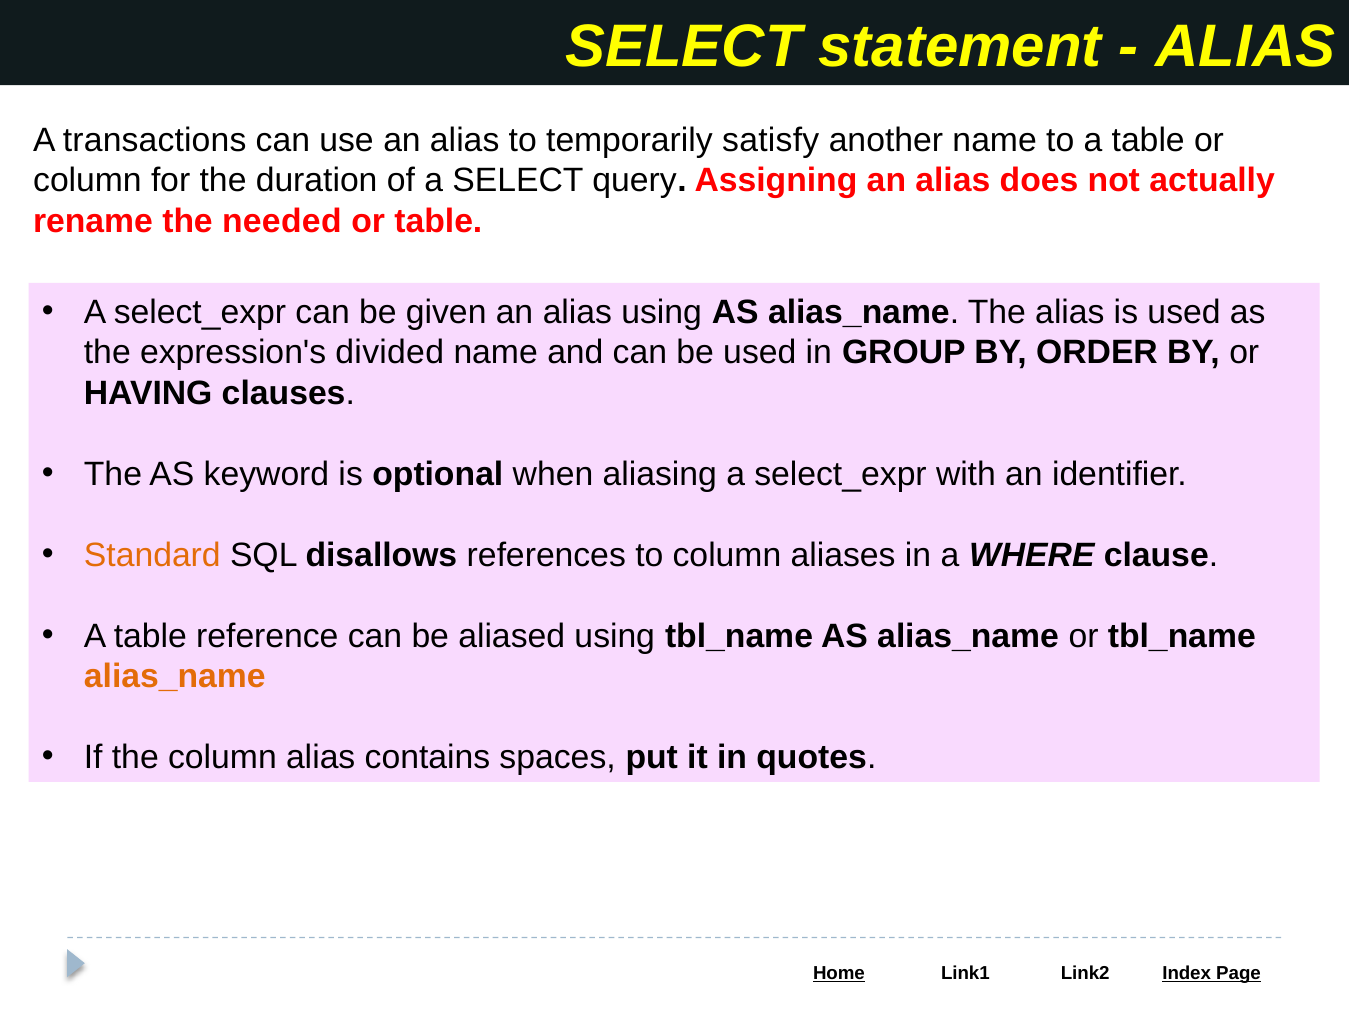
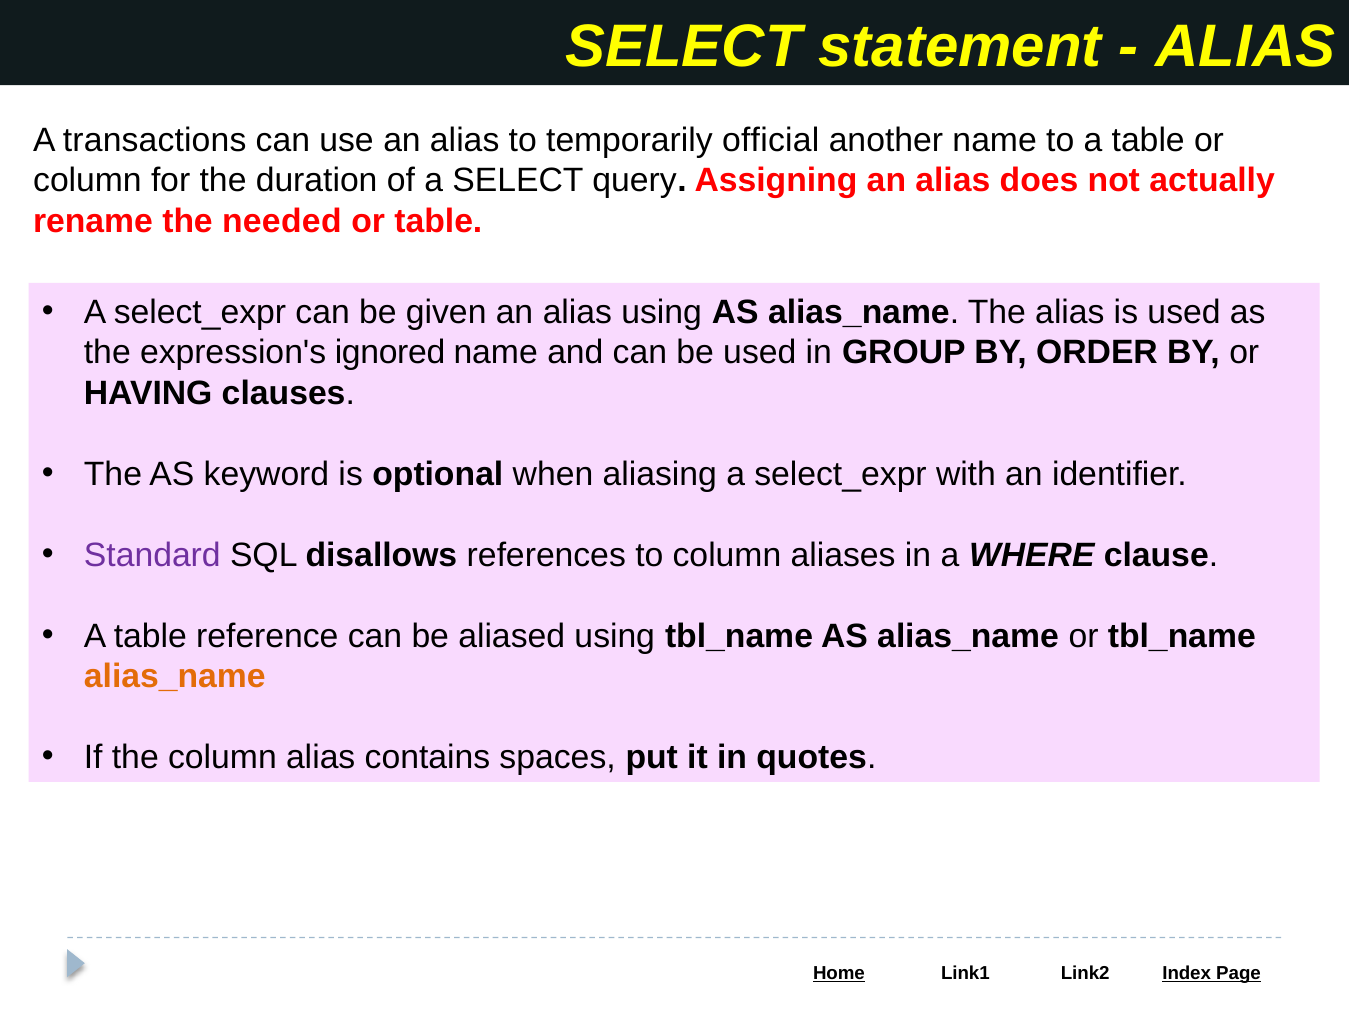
satisfy: satisfy -> official
divided: divided -> ignored
Standard colour: orange -> purple
